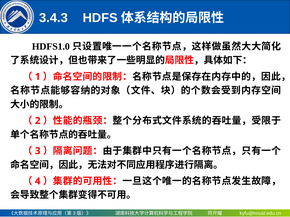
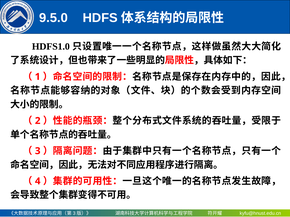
3.4.3: 3.4.3 -> 9.5.0
